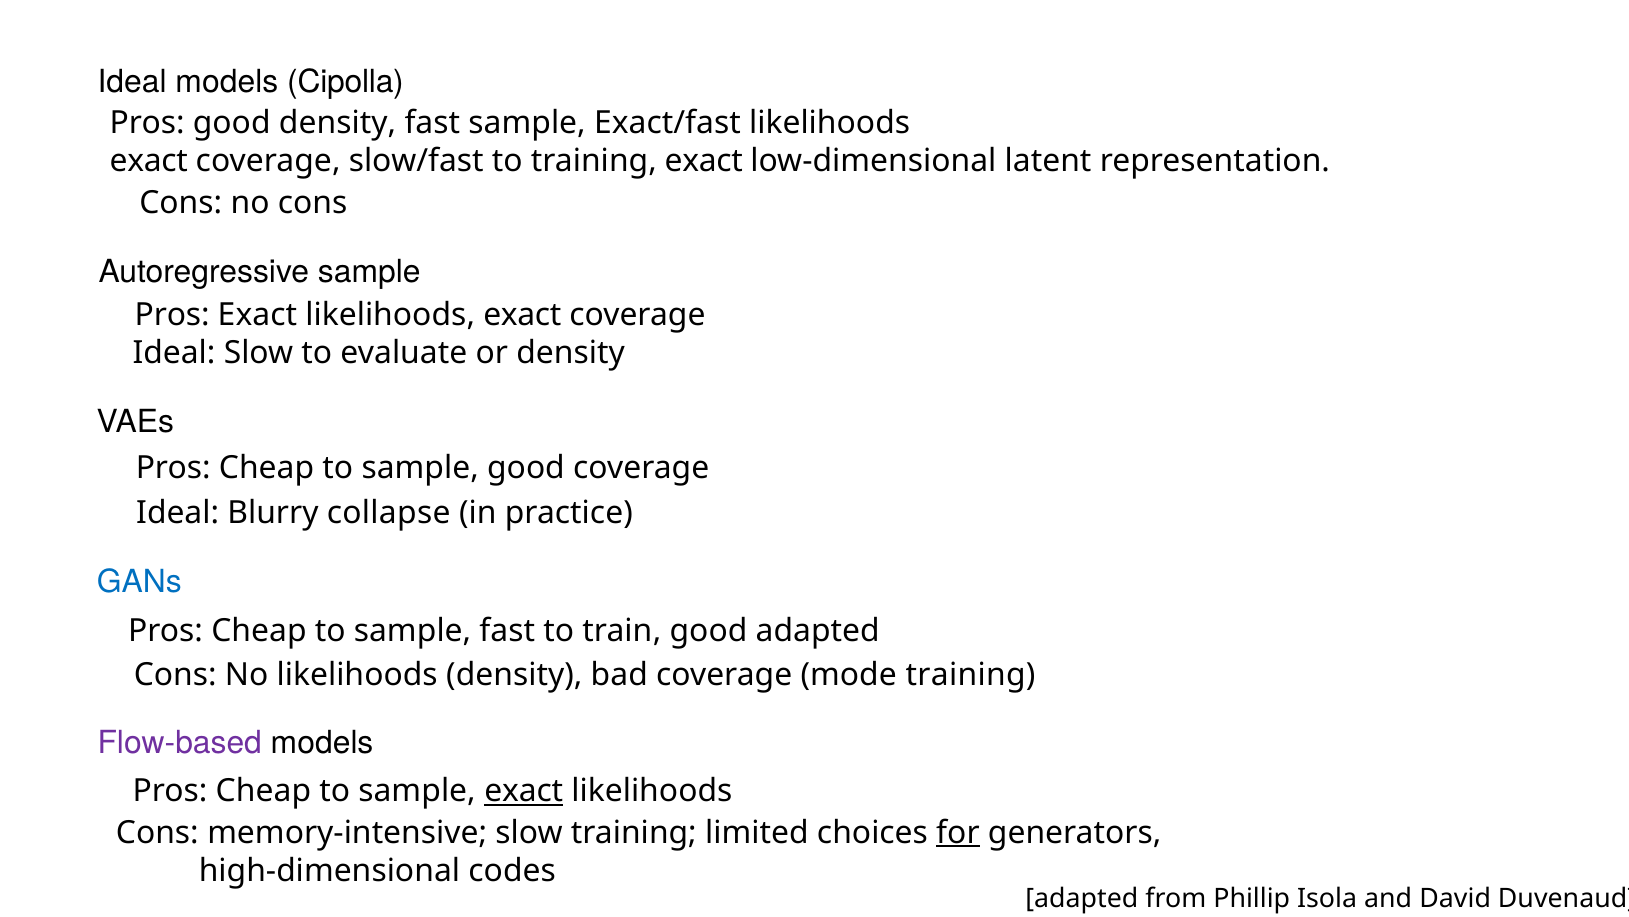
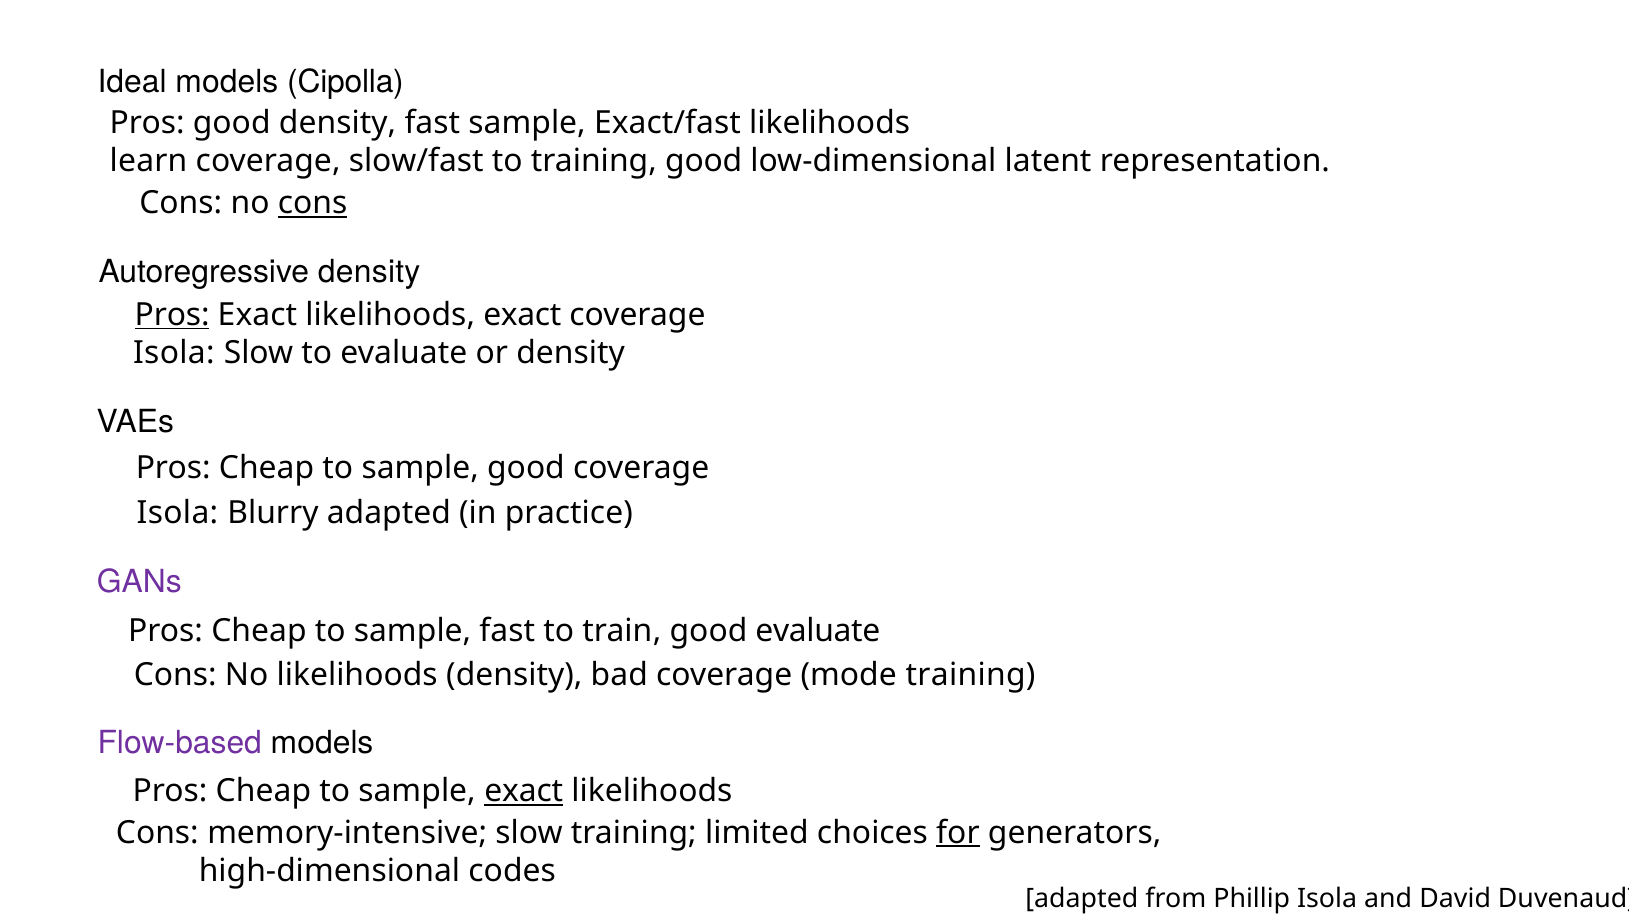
exact at (149, 161): exact -> learn
training exact: exact -> good
cons at (313, 203) underline: none -> present
Autoregressive sample: sample -> density
Pros at (172, 315) underline: none -> present
Ideal at (174, 353): Ideal -> Isola
Ideal at (178, 513): Ideal -> Isola
Blurry collapse: collapse -> adapted
GANs colour: blue -> purple
good adapted: adapted -> evaluate
